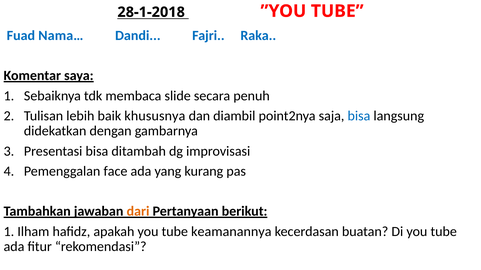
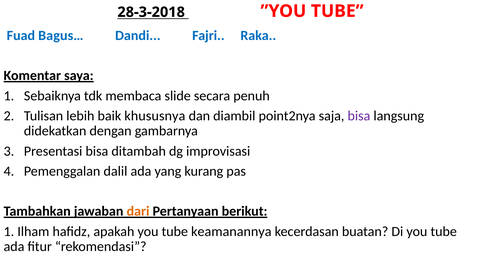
28-1-2018: 28-1-2018 -> 28-3-2018
Nama…: Nama… -> Bagus…
bisa at (359, 116) colour: blue -> purple
face: face -> dalil
